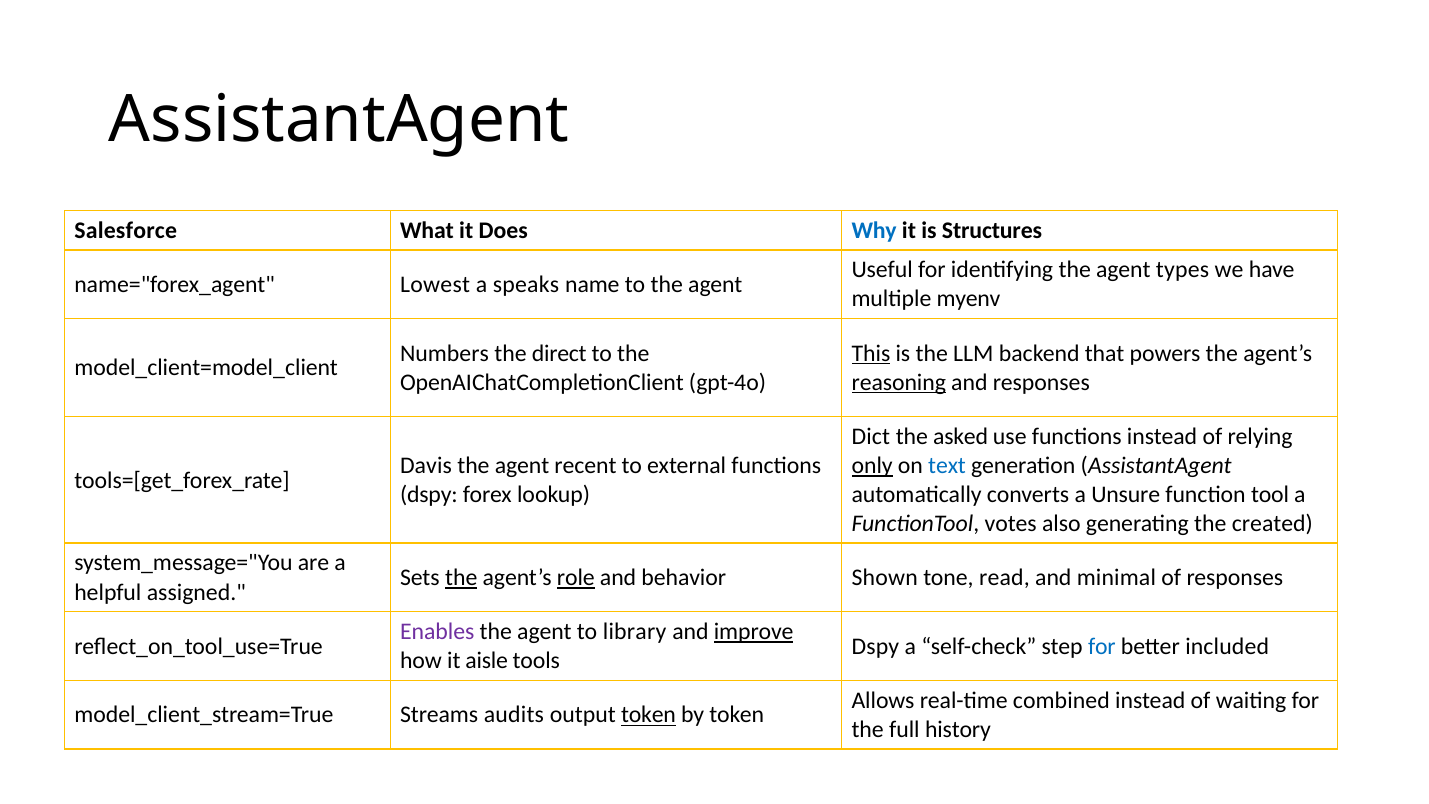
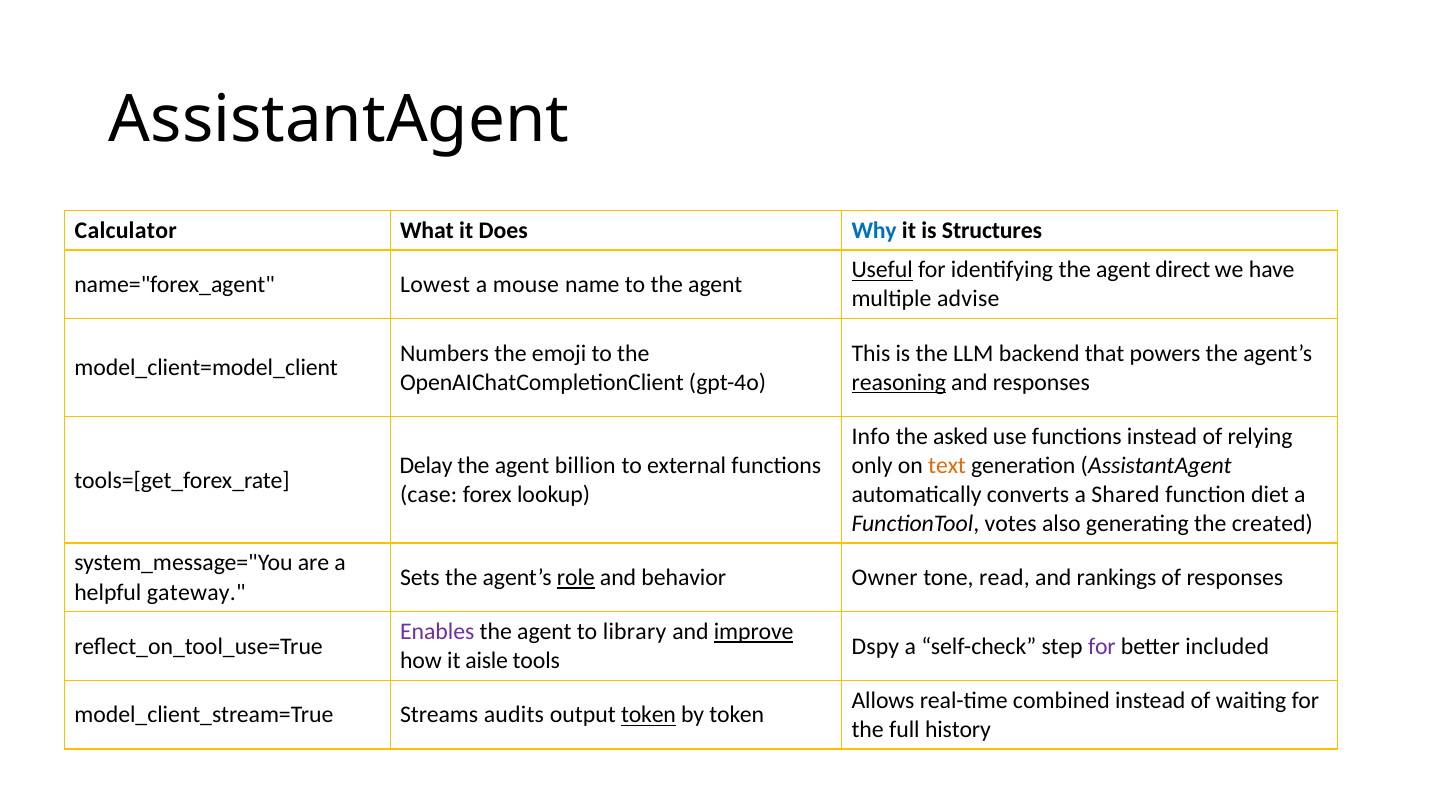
Salesforce: Salesforce -> Calculator
Useful underline: none -> present
types: types -> direct
speaks: speaks -> mouse
myenv: myenv -> advise
direct: direct -> emoji
This underline: present -> none
Dict: Dict -> Info
Davis: Davis -> Delay
recent: recent -> billion
only underline: present -> none
text colour: blue -> orange
dspy at (429, 495): dspy -> case
Unsure: Unsure -> Shared
tool: tool -> diet
the at (461, 578) underline: present -> none
Shown: Shown -> Owner
minimal: minimal -> rankings
assigned: assigned -> gateway
for at (1102, 646) colour: blue -> purple
